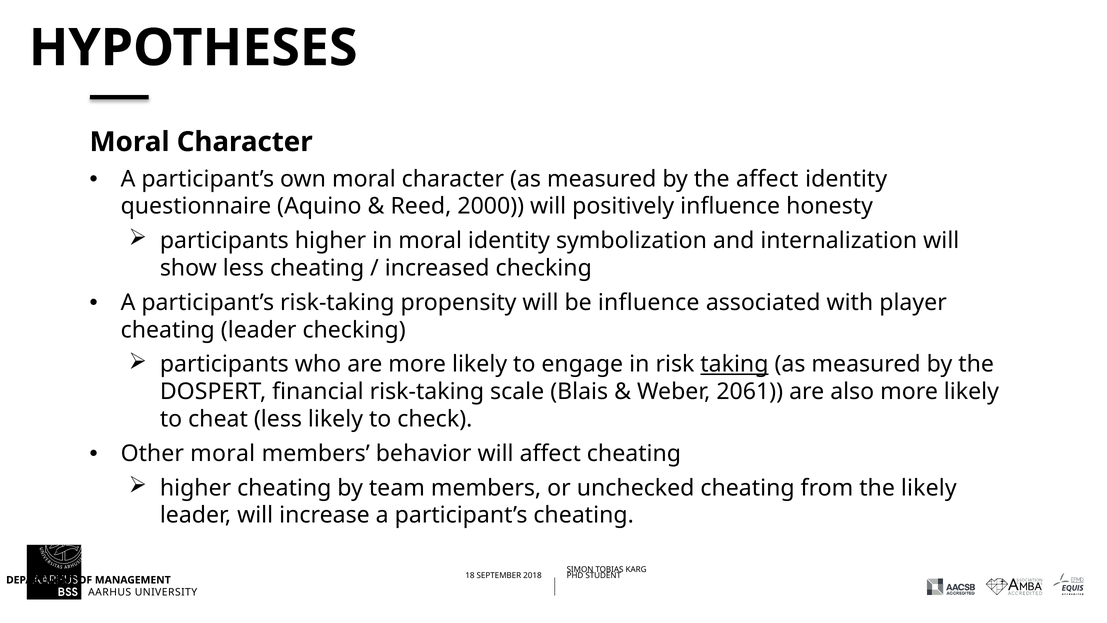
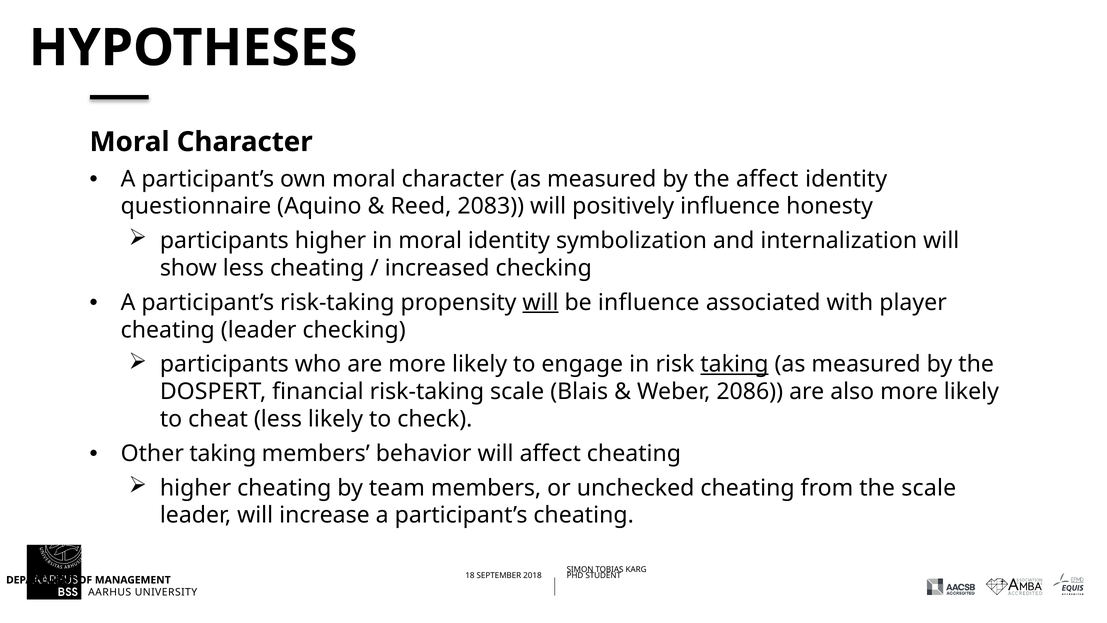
2000: 2000 -> 2083
will at (540, 302) underline: none -> present
2061: 2061 -> 2086
Other moral: moral -> taking
the likely: likely -> scale
